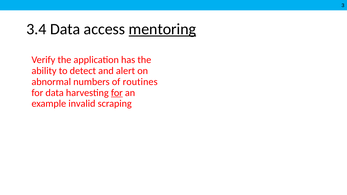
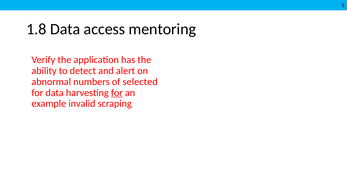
3.4: 3.4 -> 1.8
mentoring underline: present -> none
routines: routines -> selected
